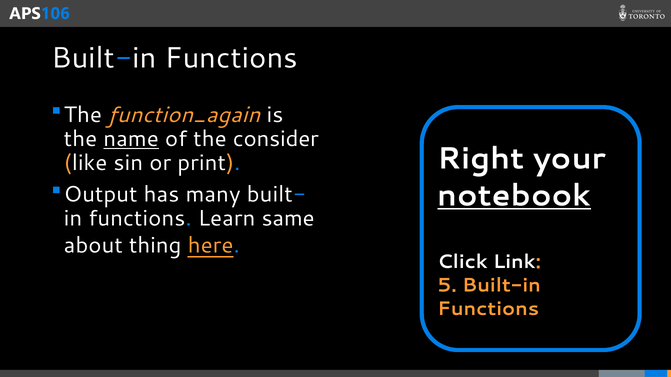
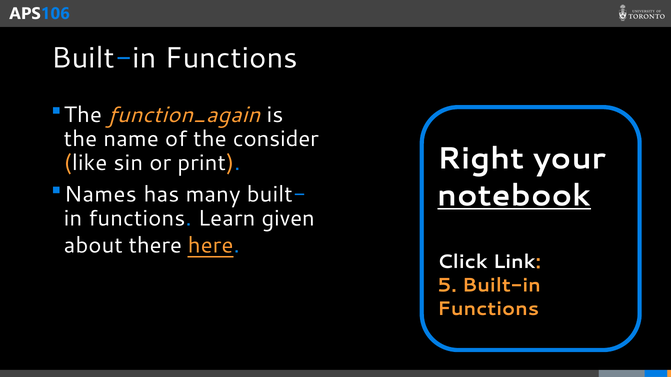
name underline: present -> none
Output: Output -> Names
same: same -> given
thing: thing -> there
